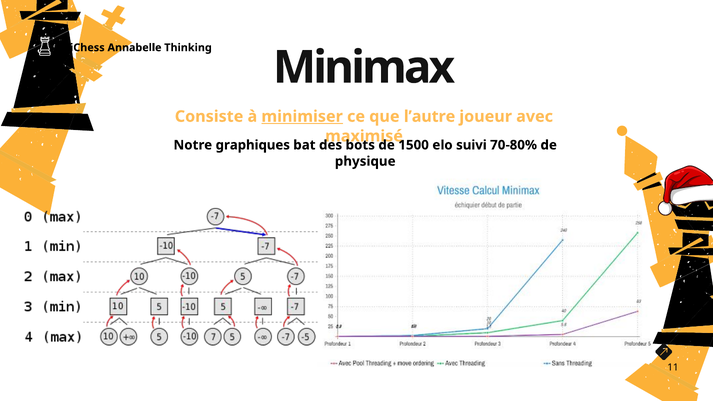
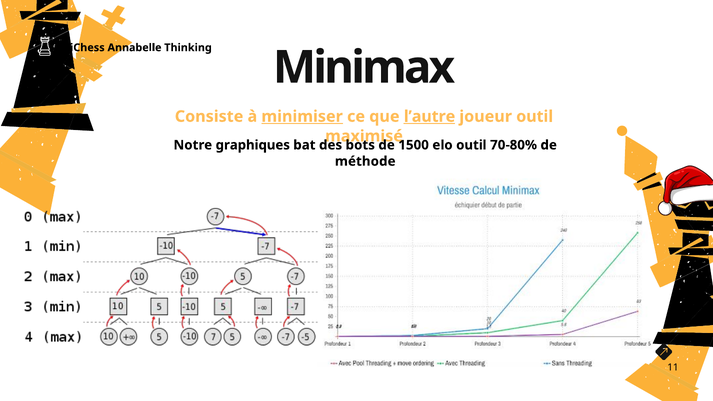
l’autre underline: none -> present
joueur avec: avec -> outil
elo suivi: suivi -> outil
physique: physique -> méthode
